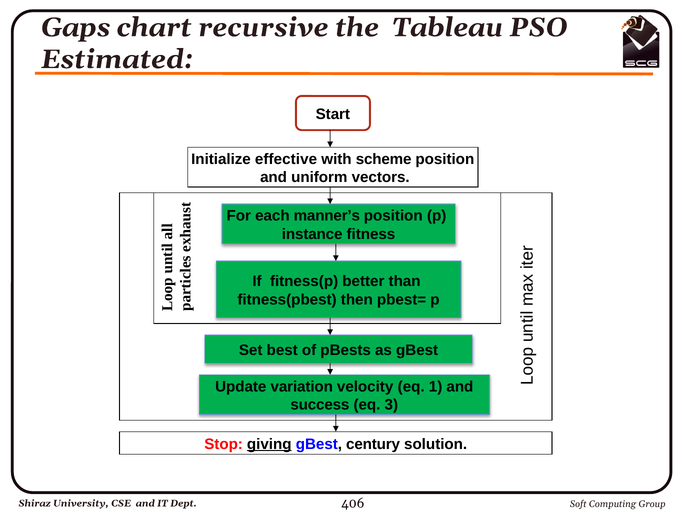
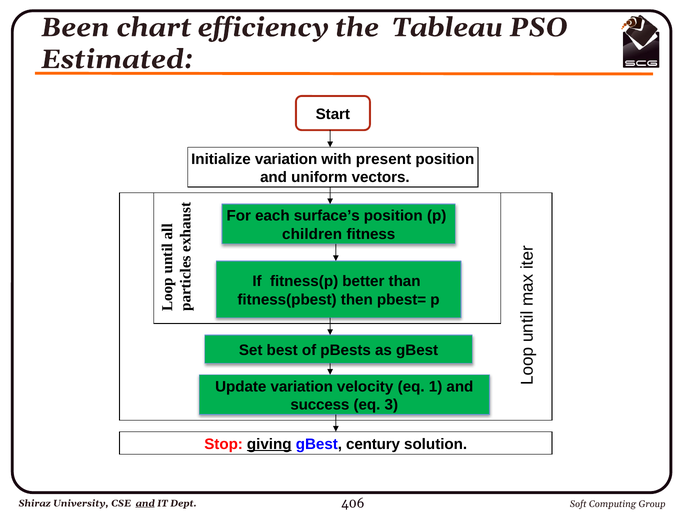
Gaps: Gaps -> Been
recursive: recursive -> efficiency
Initialize effective: effective -> variation
scheme: scheme -> present
manner’s: manner’s -> surface’s
instance: instance -> children
and at (145, 504) underline: none -> present
